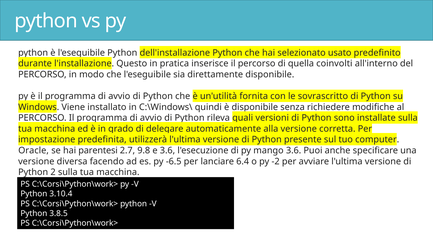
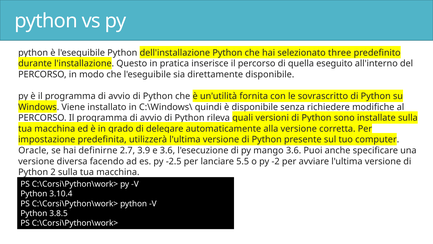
usato: usato -> three
coinvolti: coinvolti -> eseguito
parentesi: parentesi -> definirne
9.8: 9.8 -> 3.9
-6.5: -6.5 -> -2.5
6.4: 6.4 -> 5.5
